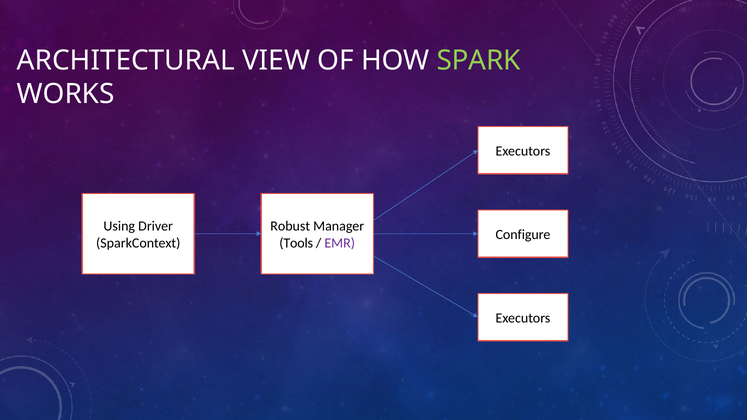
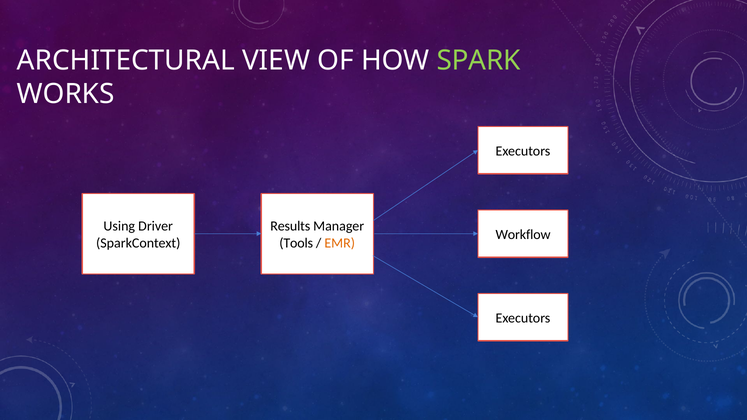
Robust: Robust -> Results
Configure: Configure -> Workflow
EMR colour: purple -> orange
